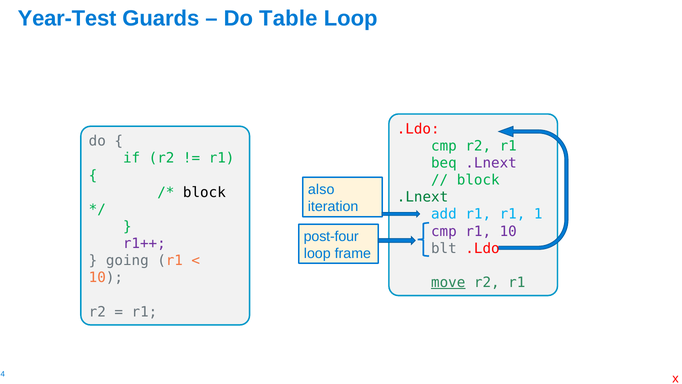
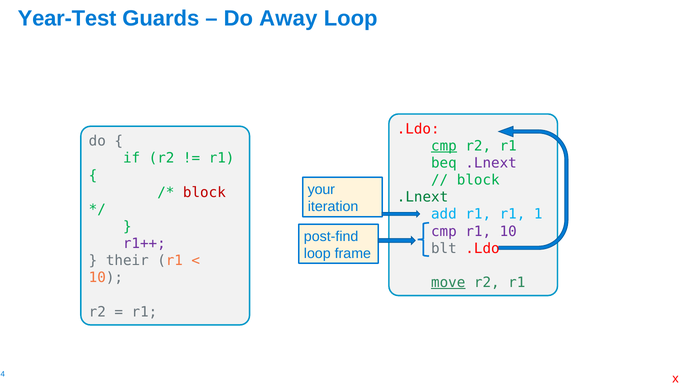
Table: Table -> Away
cmp at (444, 146) underline: none -> present
also: also -> your
block at (204, 192) colour: black -> red
post-four: post-four -> post-find
going: going -> their
